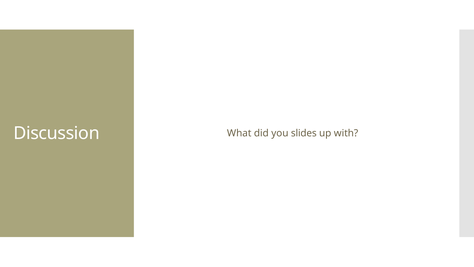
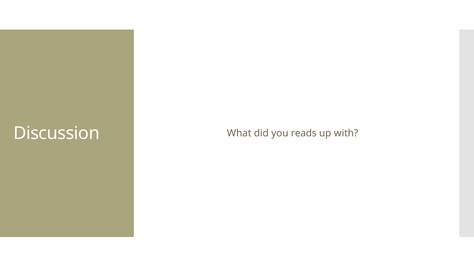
slides: slides -> reads
